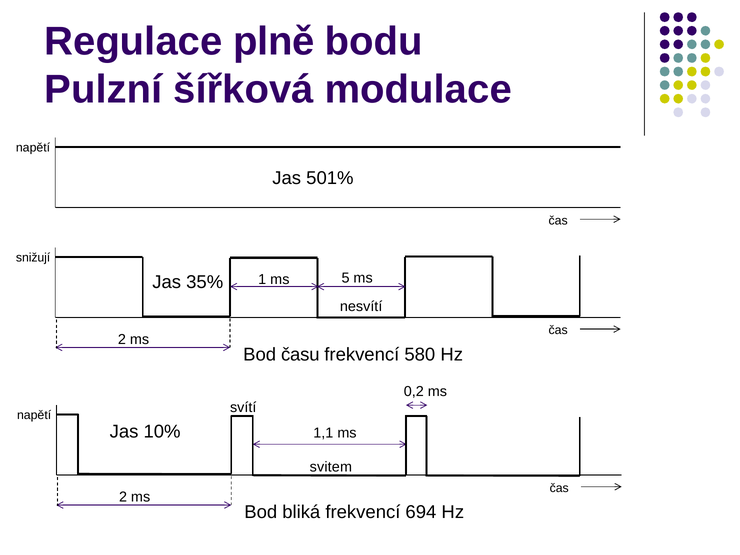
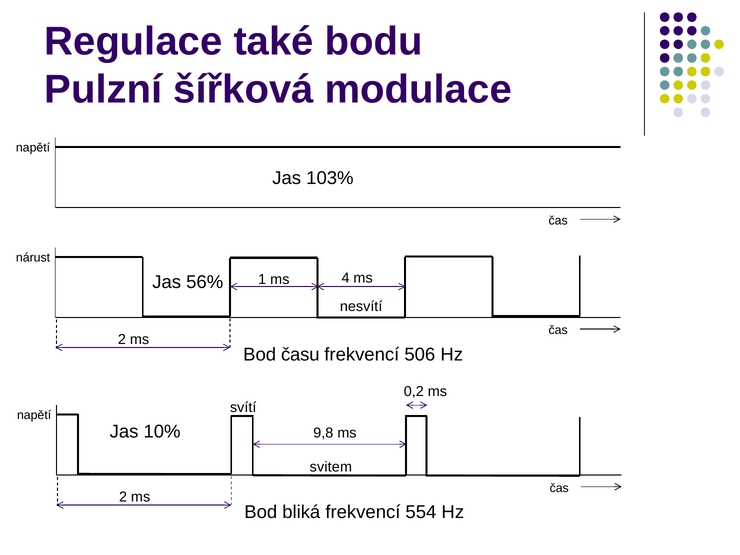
plně: plně -> také
501%: 501% -> 103%
snižují: snižují -> nárust
5: 5 -> 4
35%: 35% -> 56%
580: 580 -> 506
1,1: 1,1 -> 9,8
694: 694 -> 554
